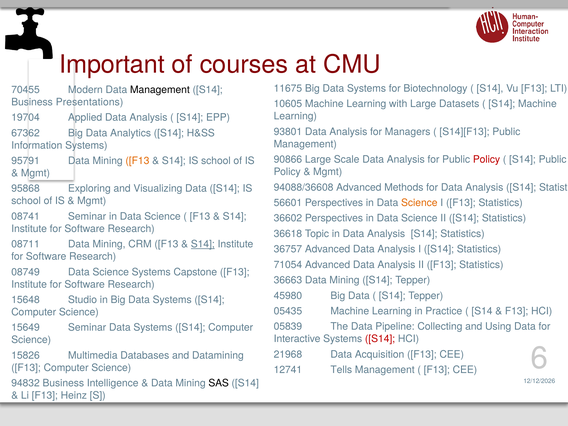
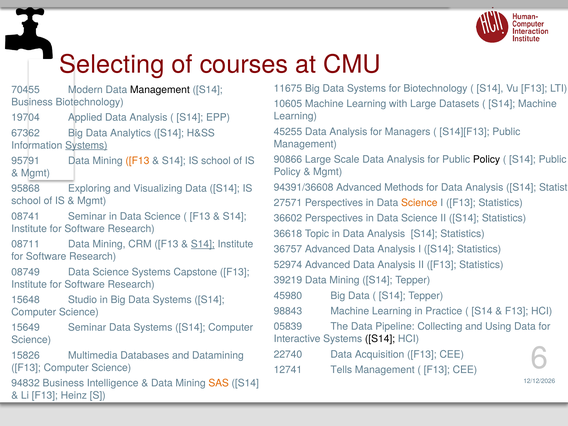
Important: Important -> Selecting
Business Presentations: Presentations -> Biotechnology
93801: 93801 -> 45255
Systems at (86, 145) underline: none -> present
Policy at (487, 160) colour: red -> black
94088/36608: 94088/36608 -> 94391/36608
56601: 56601 -> 27571
71054: 71054 -> 52974
36663: 36663 -> 39219
05435: 05435 -> 98843
S14 at (380, 339) colour: red -> black
21968: 21968 -> 22740
SAS colour: black -> orange
